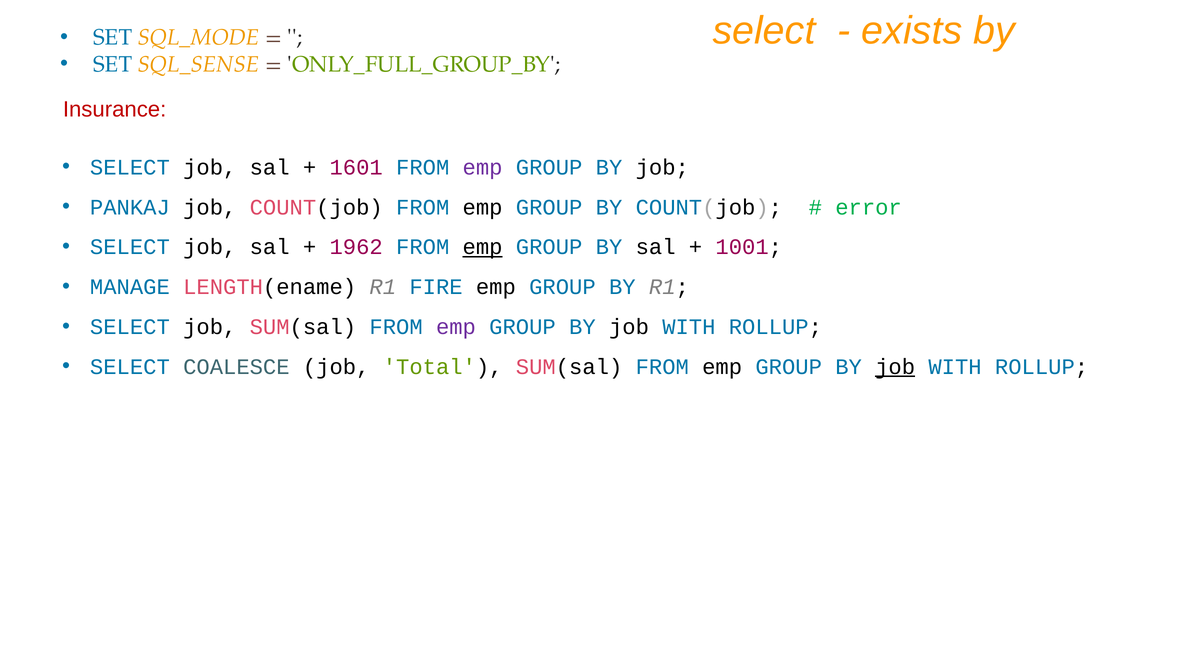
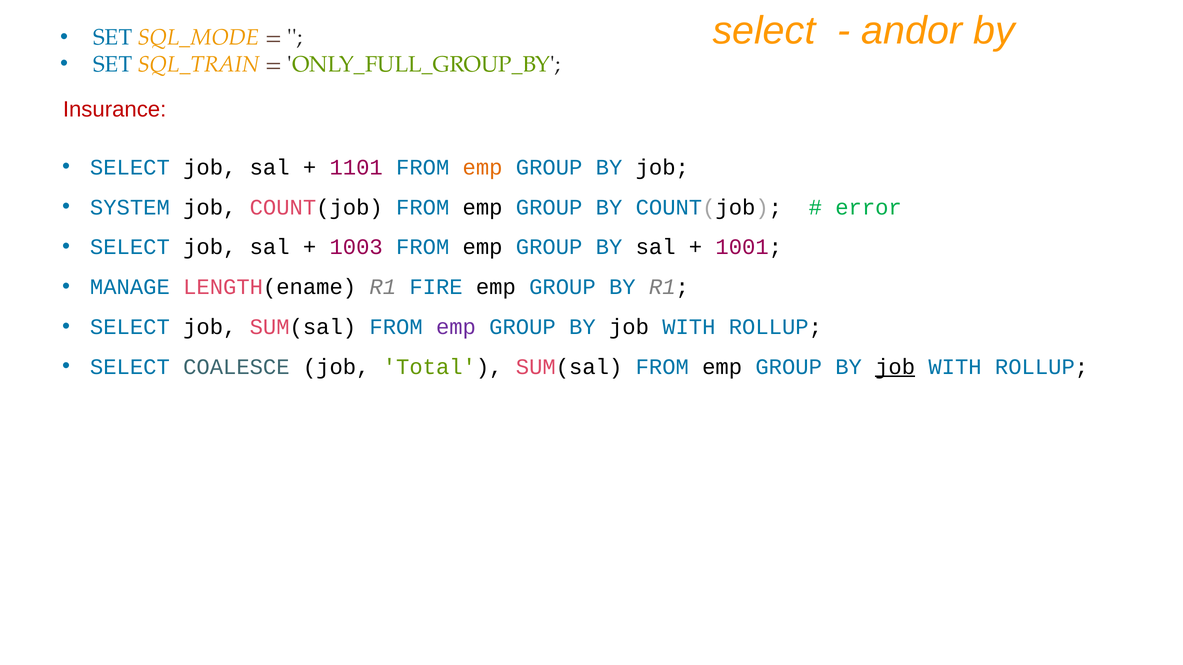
exists: exists -> andor
SQL_SENSE: SQL_SENSE -> SQL_TRAIN
1601: 1601 -> 1101
emp at (483, 167) colour: purple -> orange
PANKAJ: PANKAJ -> SYSTEM
1962: 1962 -> 1003
emp at (483, 247) underline: present -> none
